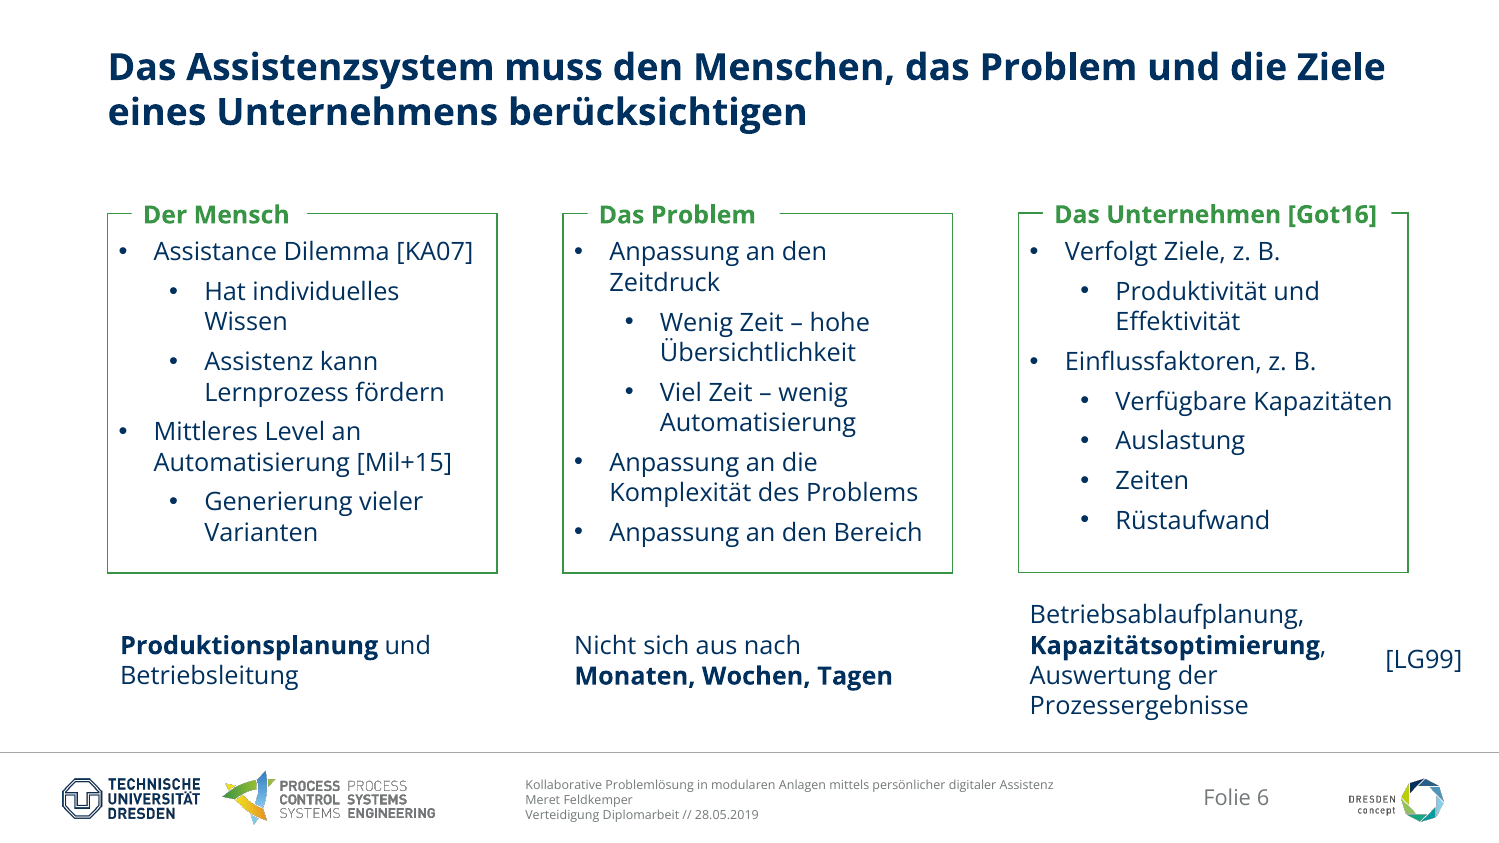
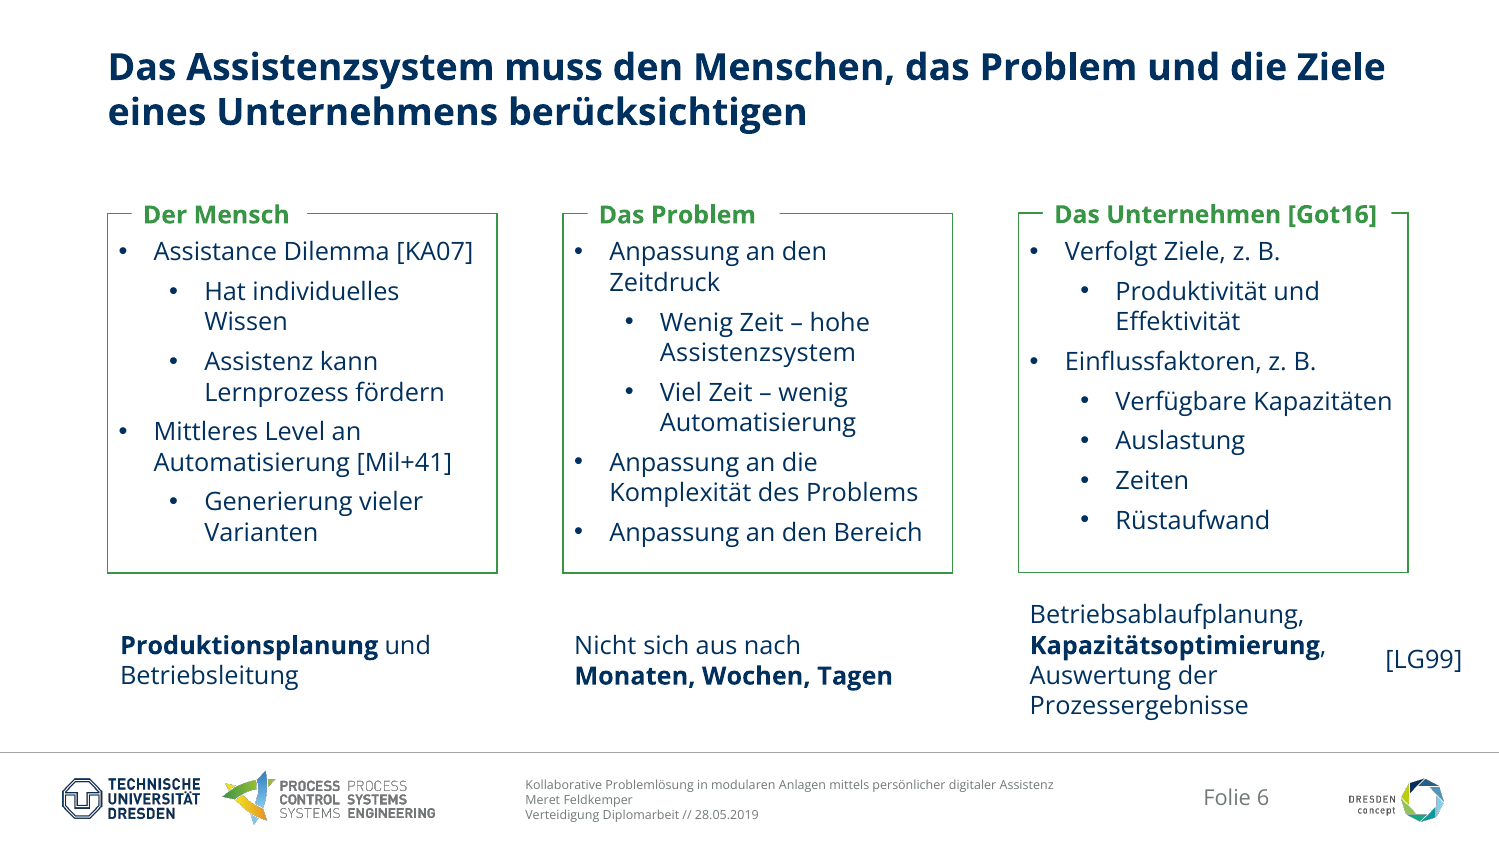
Übersichtlichkeit at (758, 353): Übersichtlichkeit -> Assistenzsystem
Mil+15: Mil+15 -> Mil+41
